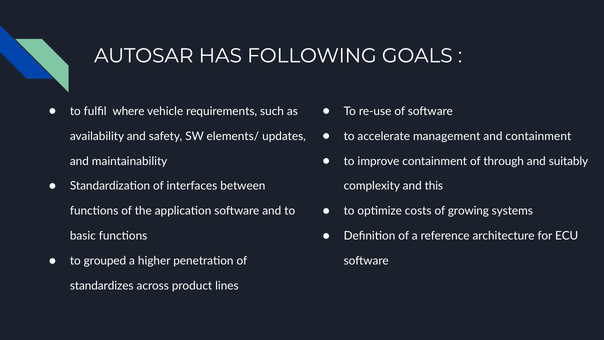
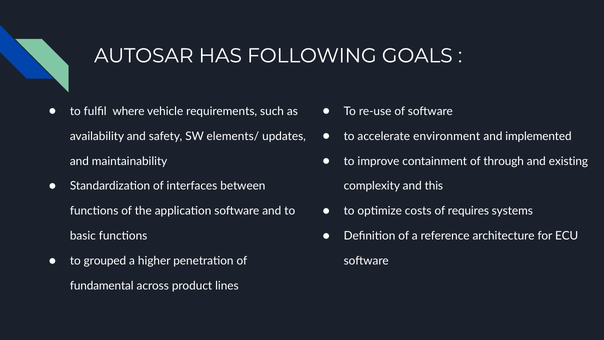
management: management -> environment
and containment: containment -> implemented
suitably: suitably -> existing
growing: growing -> requires
standardizes: standardizes -> fundamental
